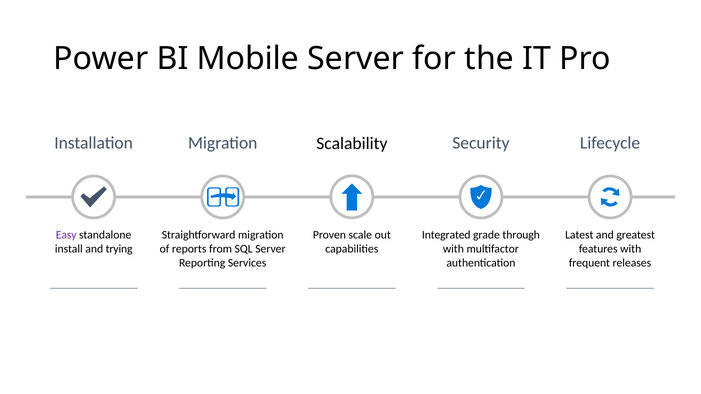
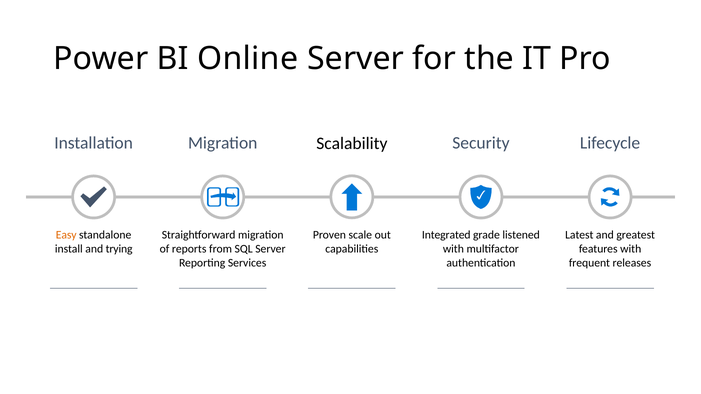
Mobile: Mobile -> Online
Easy colour: purple -> orange
through: through -> listened
